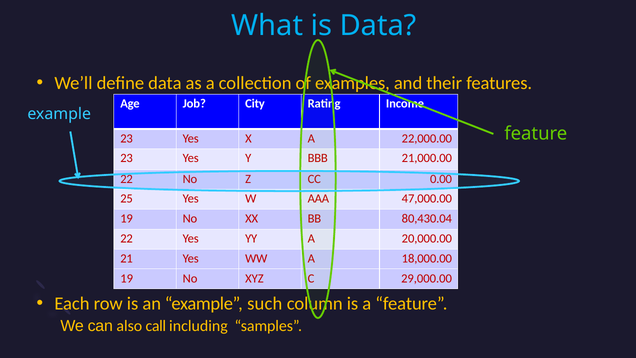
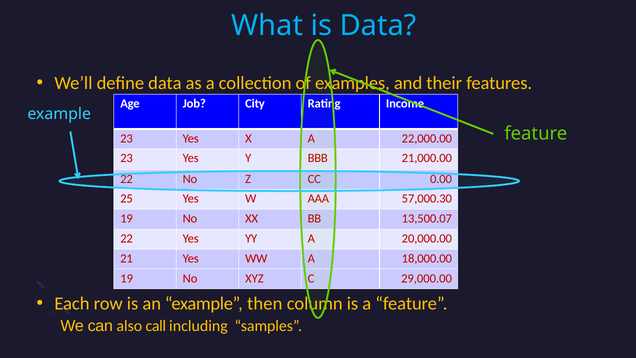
47,000.00: 47,000.00 -> 57,000.30
80,430.04: 80,430.04 -> 13,500.07
such: such -> then
